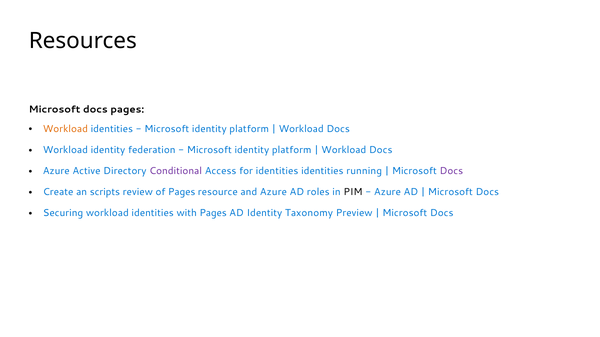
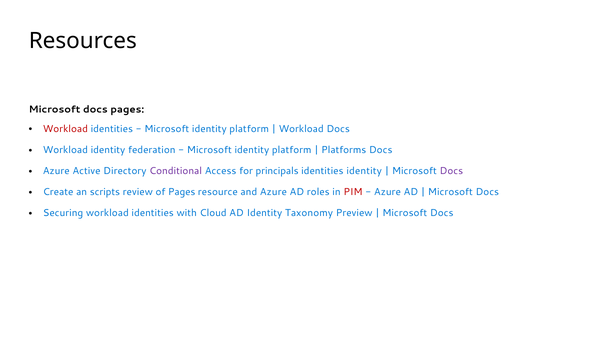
Workload at (65, 129) colour: orange -> red
Workload at (344, 150): Workload -> Platforms
for identities: identities -> principals
identities running: running -> identity
PIM colour: black -> red
with Pages: Pages -> Cloud
